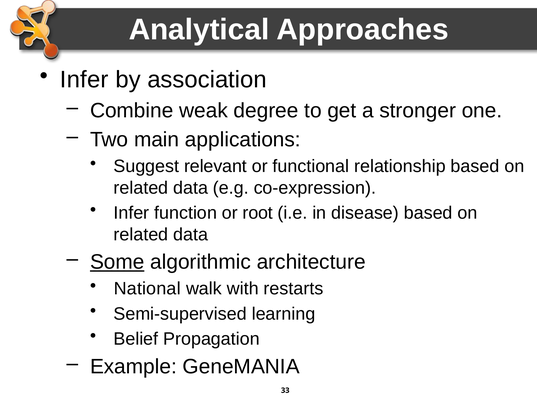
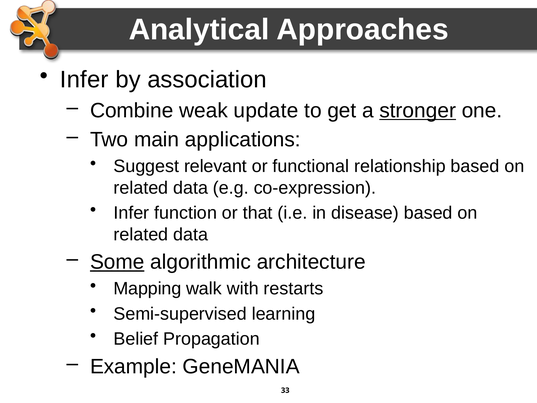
degree: degree -> update
stronger underline: none -> present
root: root -> that
National: National -> Mapping
